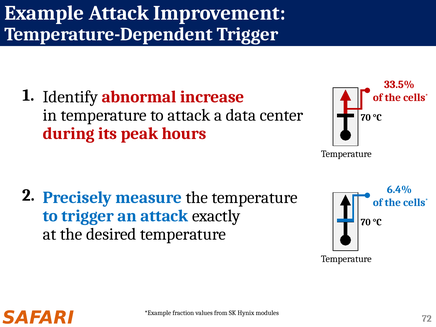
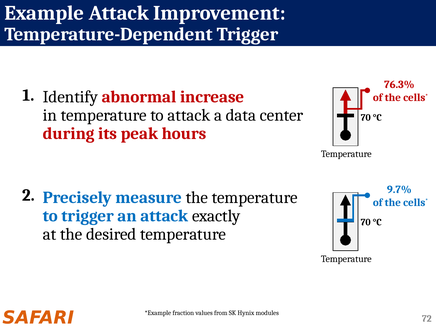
33.5%: 33.5% -> 76.3%
6.4%: 6.4% -> 9.7%
